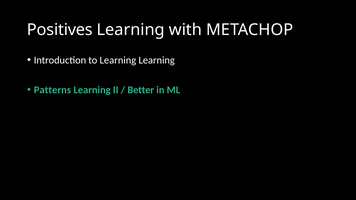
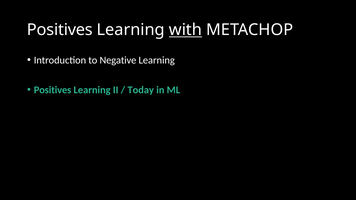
with underline: none -> present
to Learning: Learning -> Negative
Patterns at (52, 90): Patterns -> Positives
Better: Better -> Today
